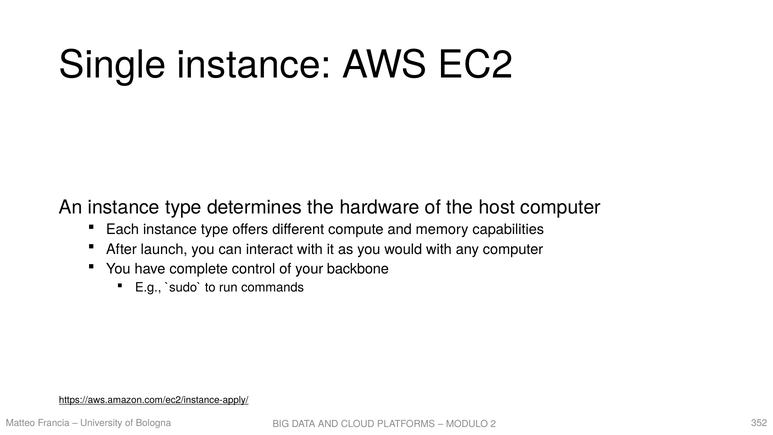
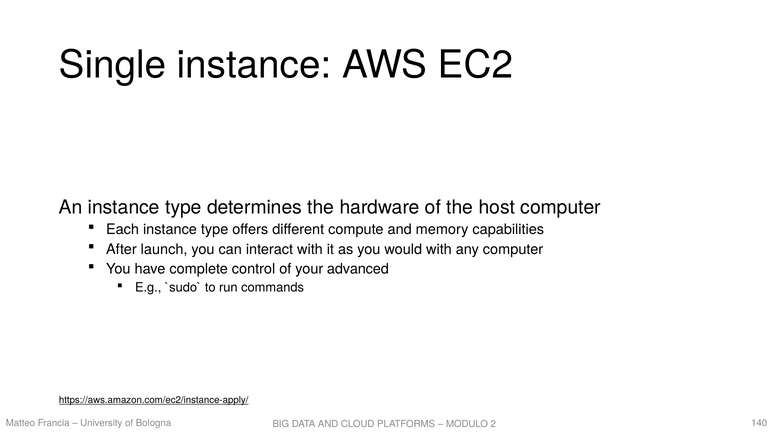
backbone: backbone -> advanced
352: 352 -> 140
